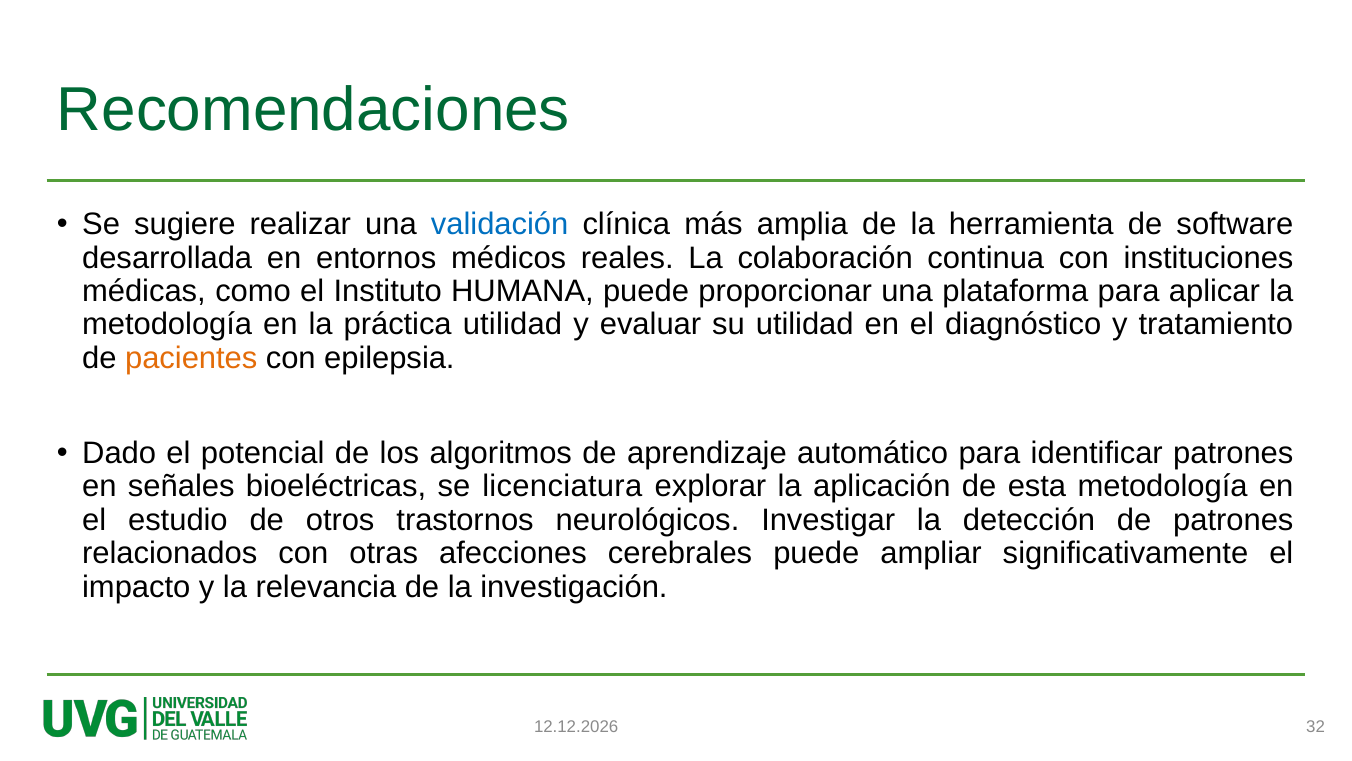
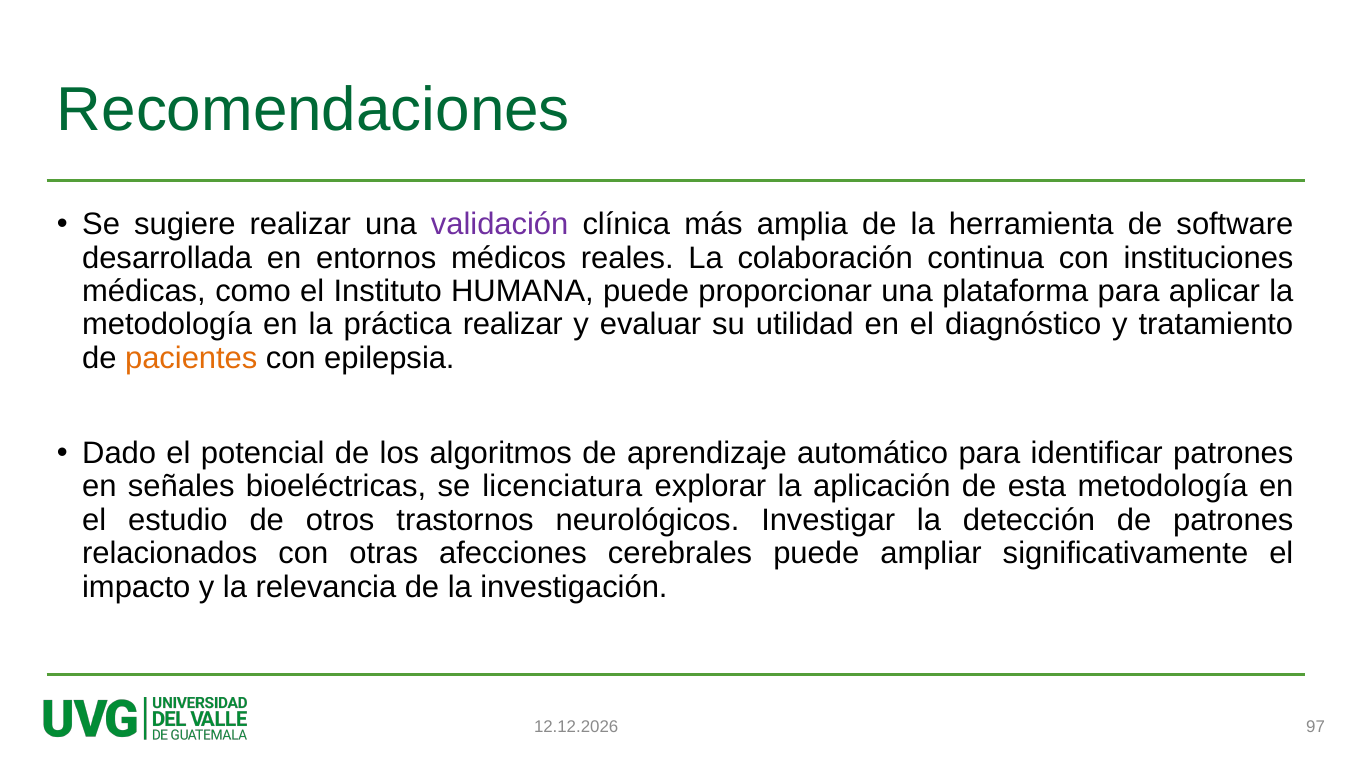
validación colour: blue -> purple
práctica utilidad: utilidad -> realizar
32: 32 -> 97
